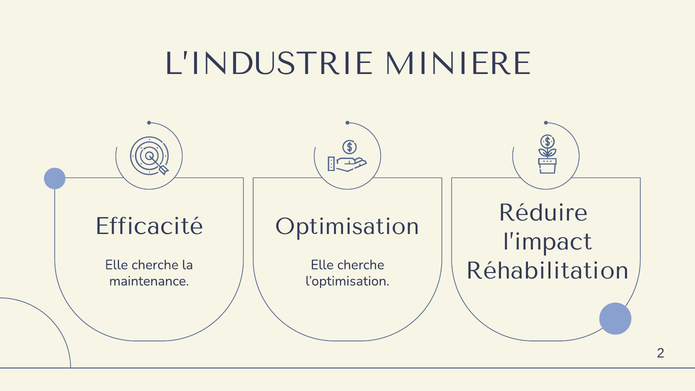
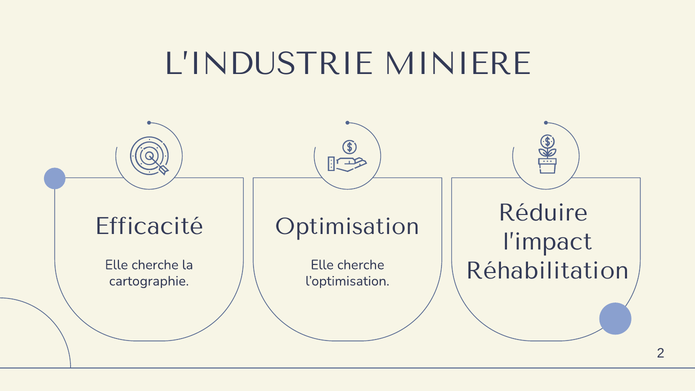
maintenance: maintenance -> cartographie
